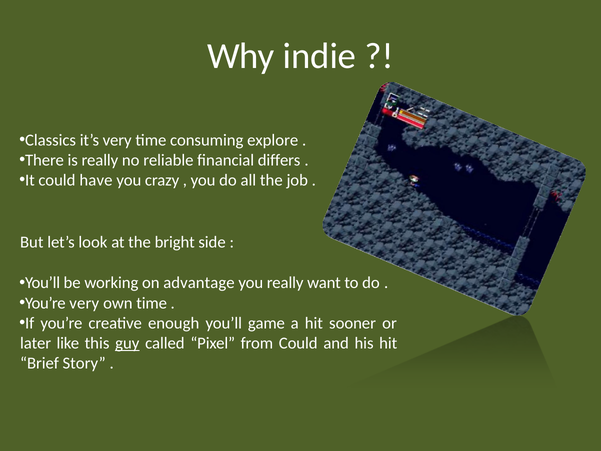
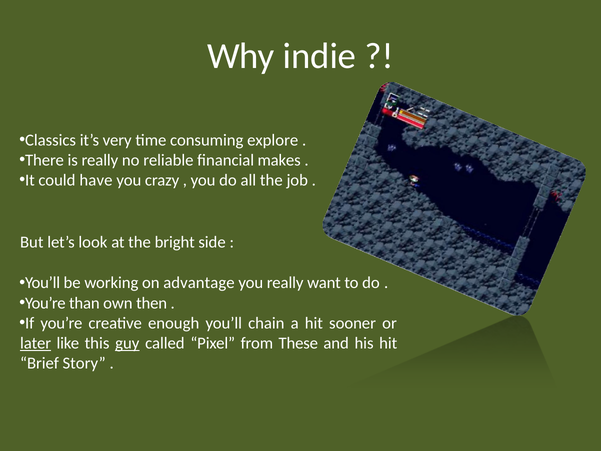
differs: differs -> makes
You’re very: very -> than
own time: time -> then
game: game -> chain
later underline: none -> present
from Could: Could -> These
